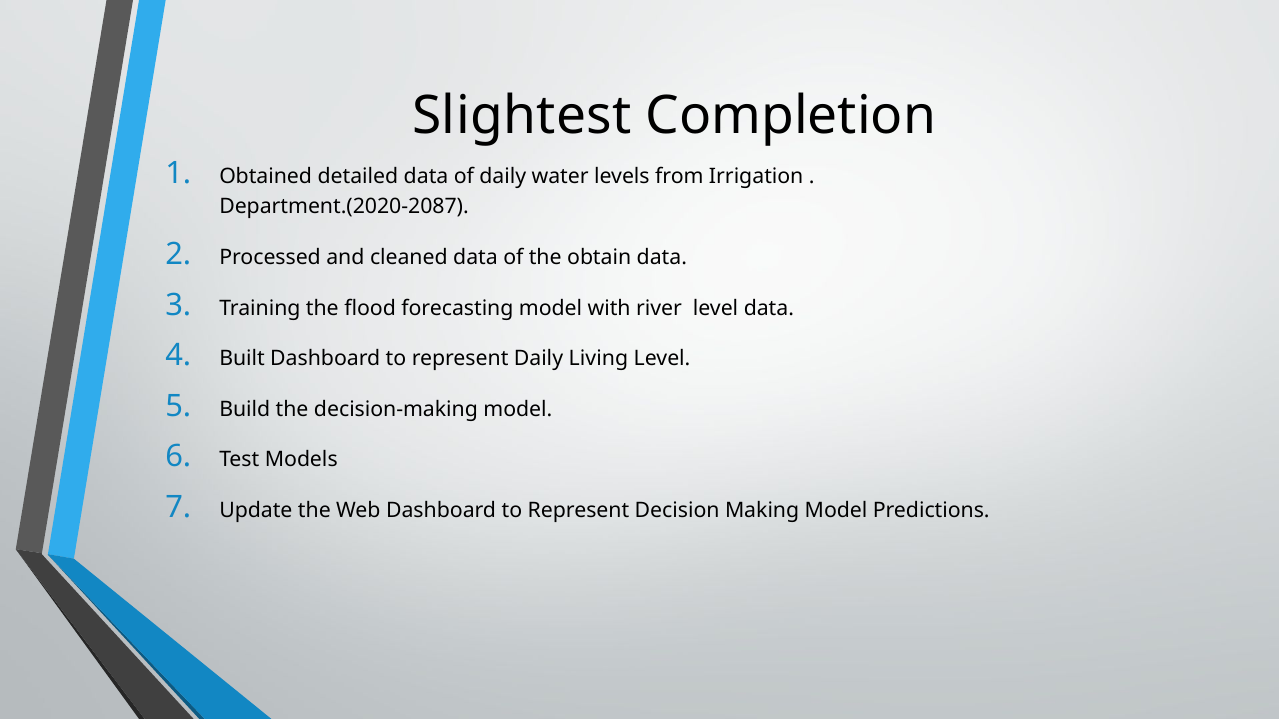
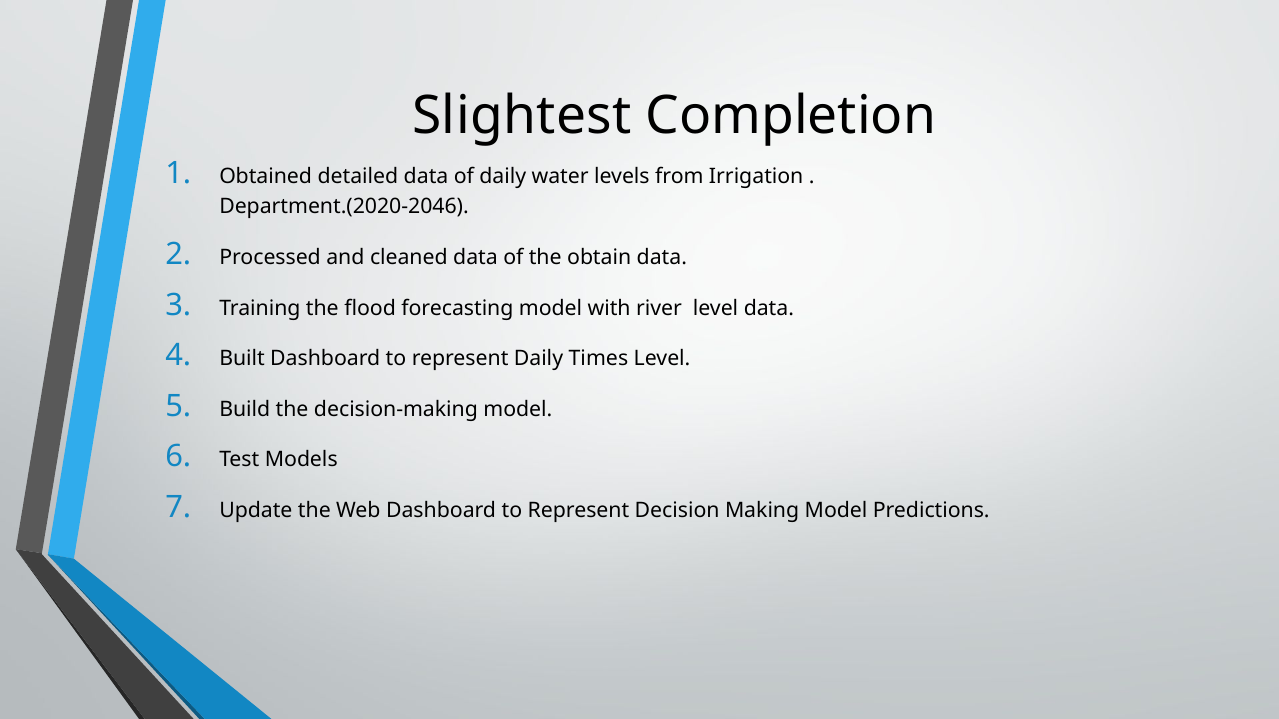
Department.(2020-2087: Department.(2020-2087 -> Department.(2020-2046
Living: Living -> Times
